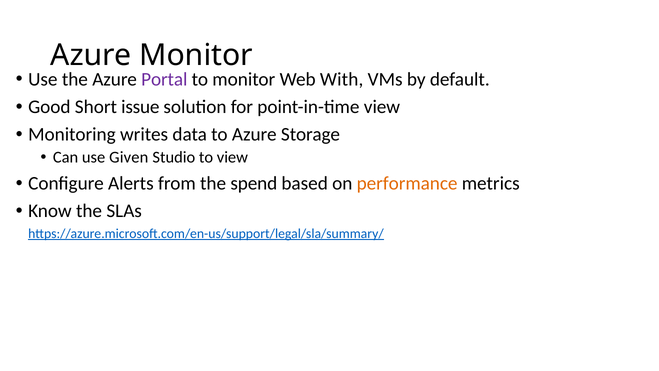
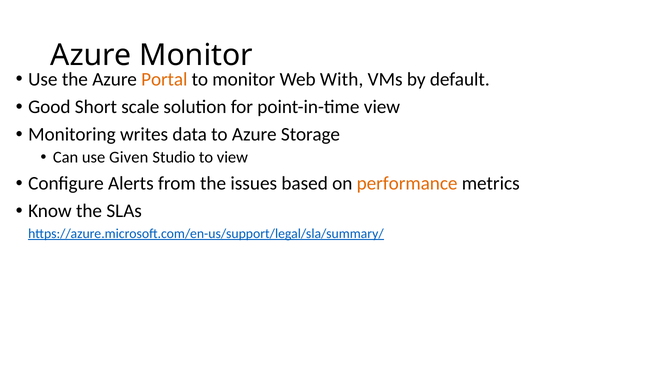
Portal colour: purple -> orange
issue: issue -> scale
spend: spend -> issues
